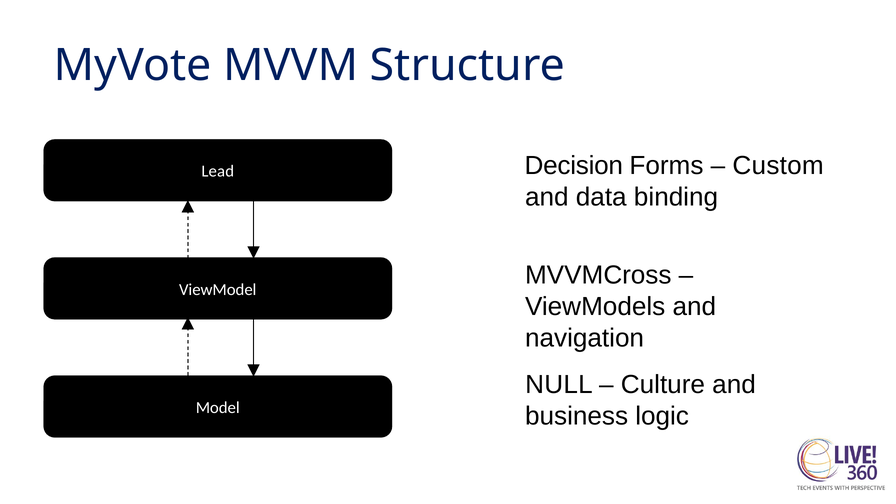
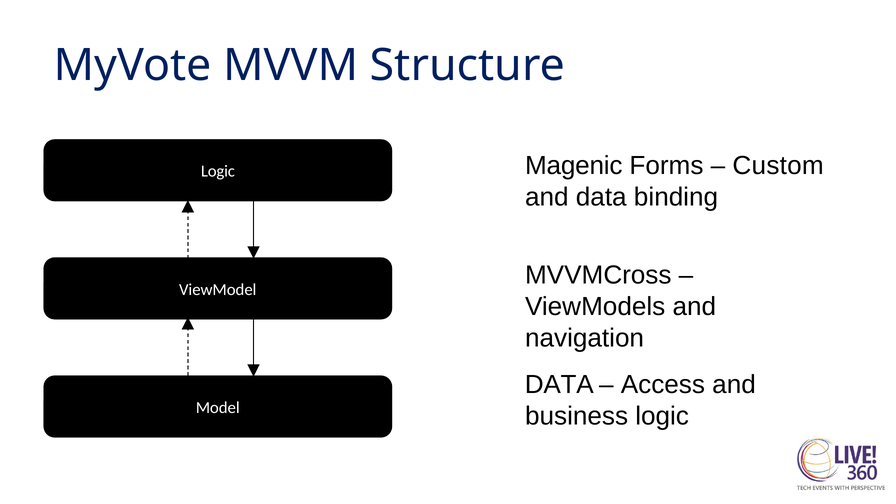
Decision: Decision -> Magenic
Lead at (218, 171): Lead -> Logic
NULL at (559, 385): NULL -> DATA
Culture: Culture -> Access
